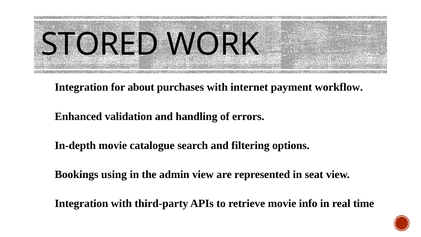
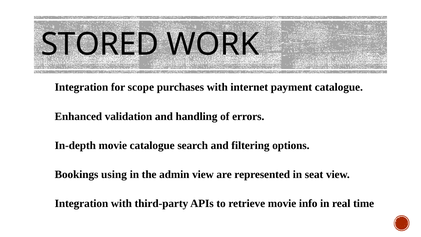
about: about -> scope
payment workflow: workflow -> catalogue
